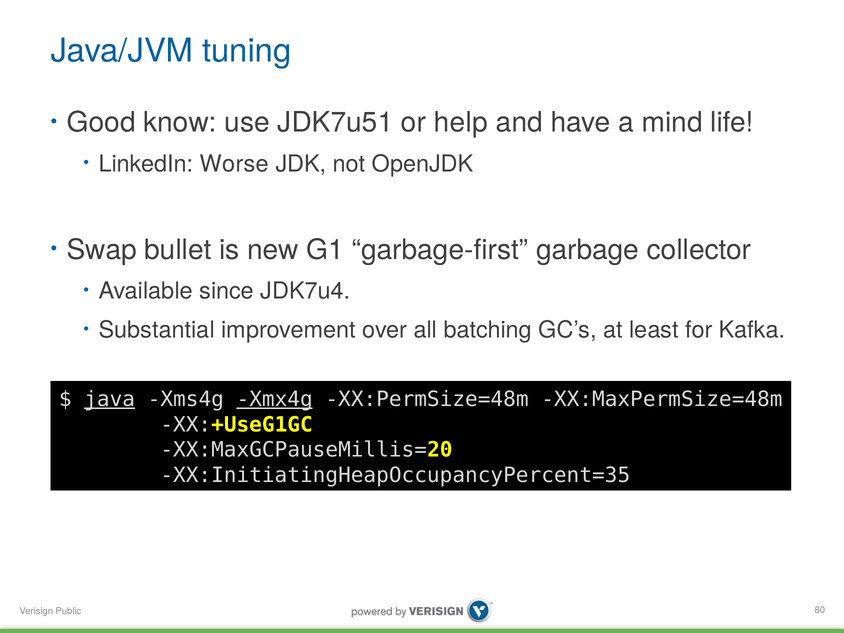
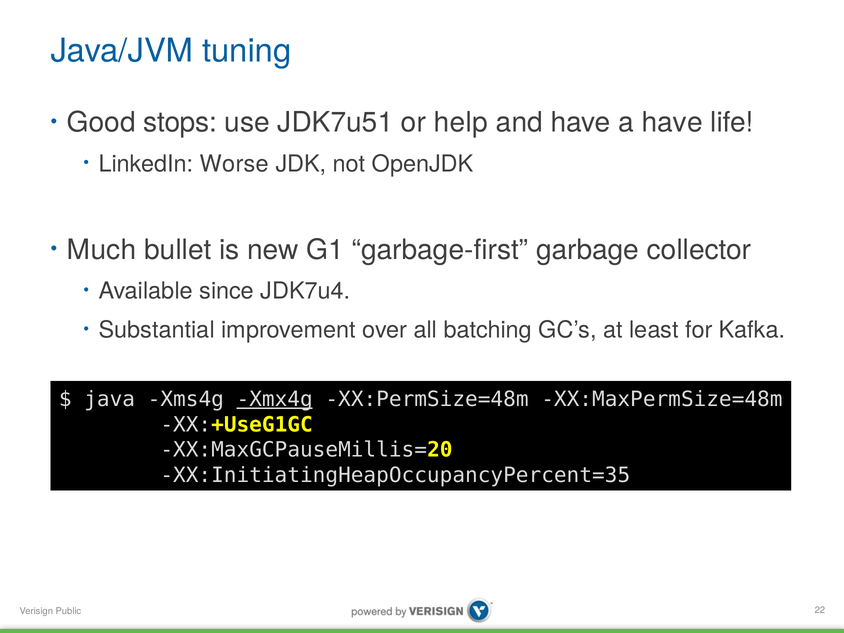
know: know -> stops
a mind: mind -> have
Swap: Swap -> Much
java underline: present -> none
80: 80 -> 22
